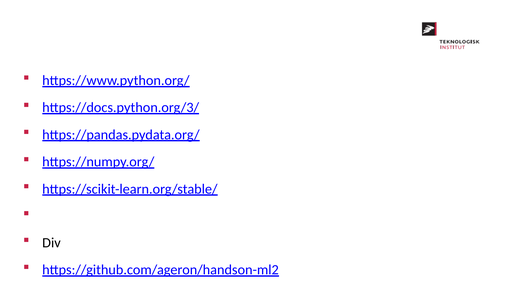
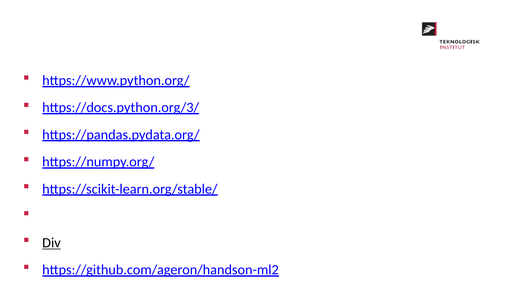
Div underline: none -> present
